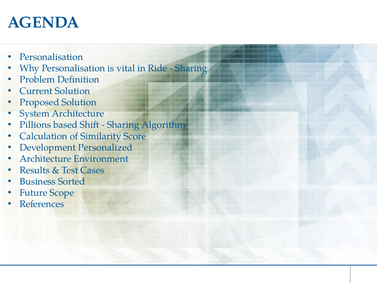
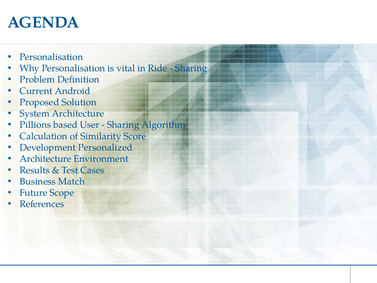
Current Solution: Solution -> Android
Shift: Shift -> User
Sorted: Sorted -> Match
